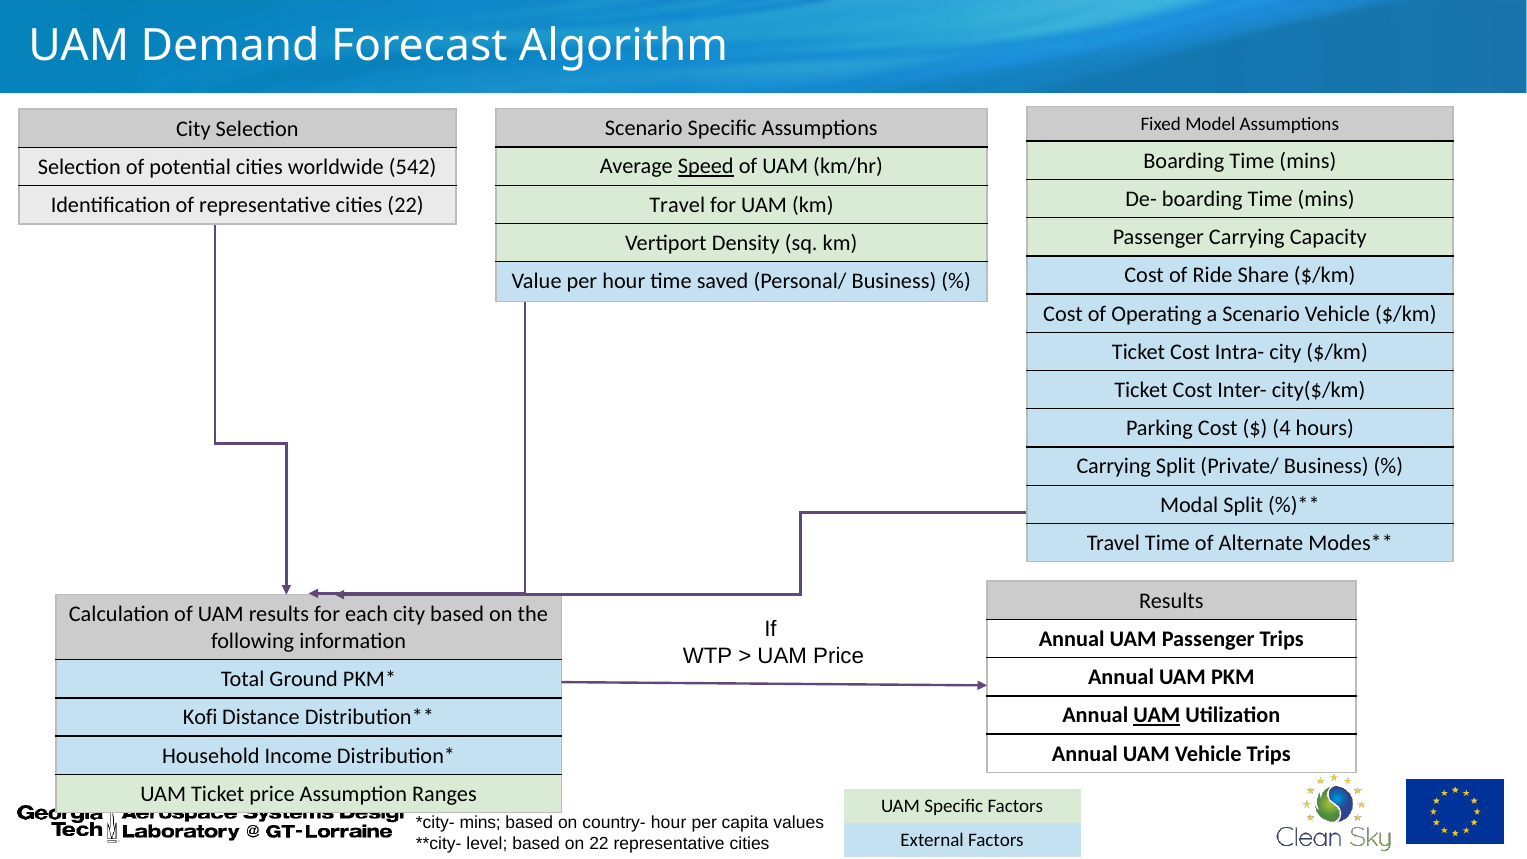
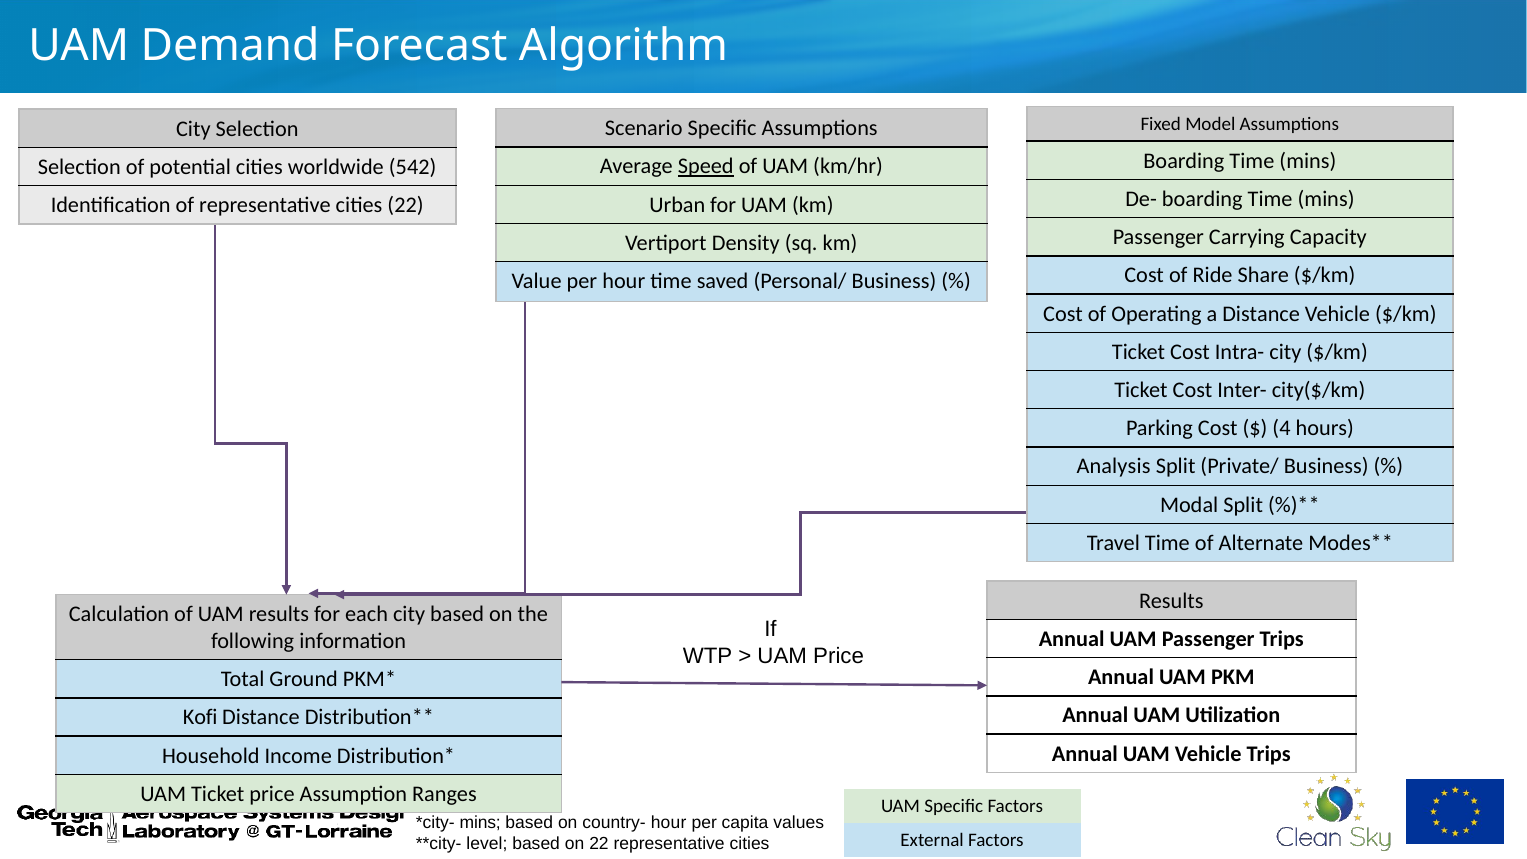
Travel at (677, 205): Travel -> Urban
a Scenario: Scenario -> Distance
Carrying at (1114, 467): Carrying -> Analysis
UAM at (1157, 715) underline: present -> none
